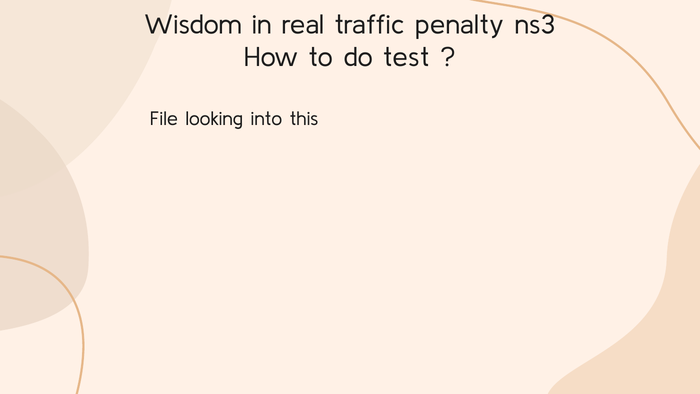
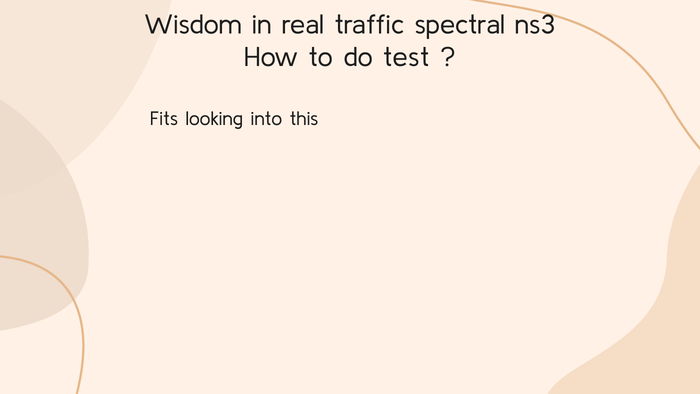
penalty: penalty -> spectral
File: File -> Fits
